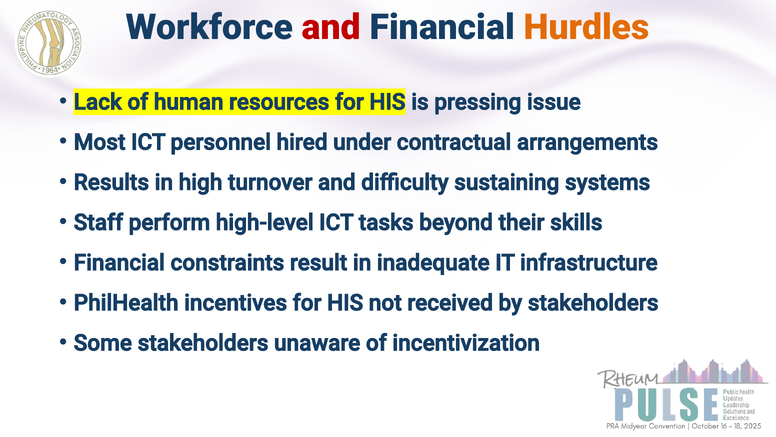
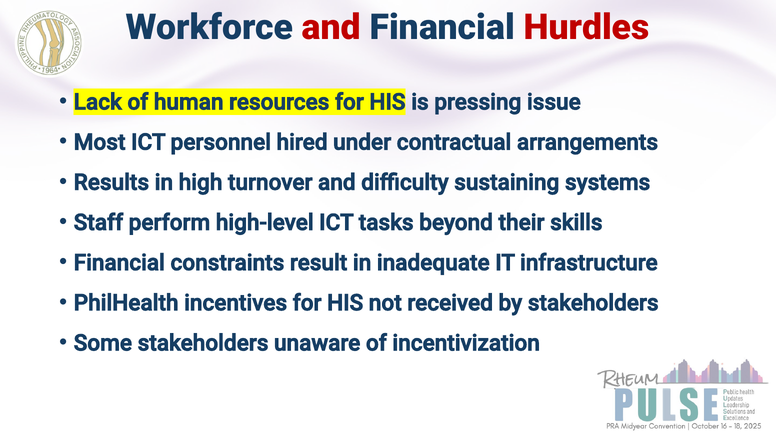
Hurdles colour: orange -> red
